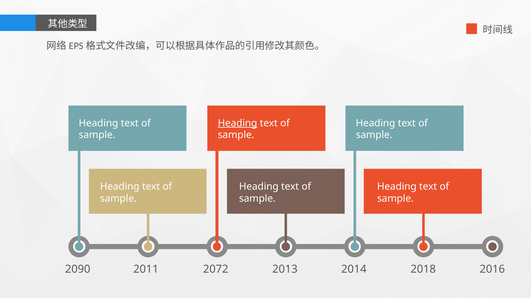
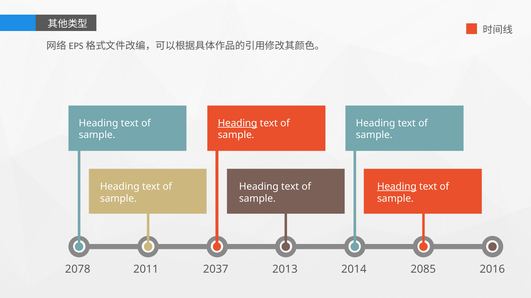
Heading at (397, 187) underline: none -> present
2090: 2090 -> 2078
2072: 2072 -> 2037
2018: 2018 -> 2085
